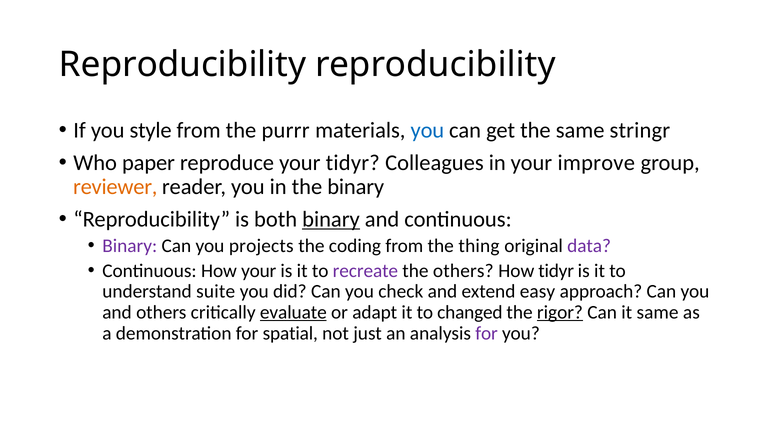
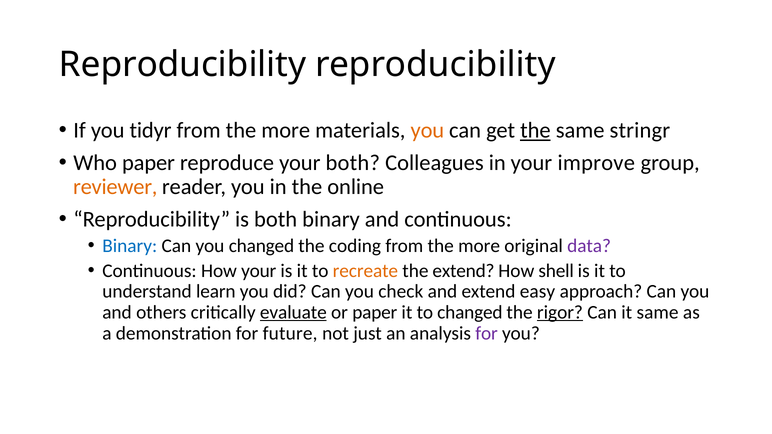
style: style -> tidyr
purrr at (286, 130): purrr -> more
you at (427, 130) colour: blue -> orange
the at (535, 130) underline: none -> present
your tidyr: tidyr -> both
the binary: binary -> online
binary at (331, 219) underline: present -> none
Binary at (130, 246) colour: purple -> blue
you projects: projects -> changed
thing at (479, 246): thing -> more
recreate colour: purple -> orange
the others: others -> extend
How tidyr: tidyr -> shell
suite: suite -> learn
or adapt: adapt -> paper
spatial: spatial -> future
